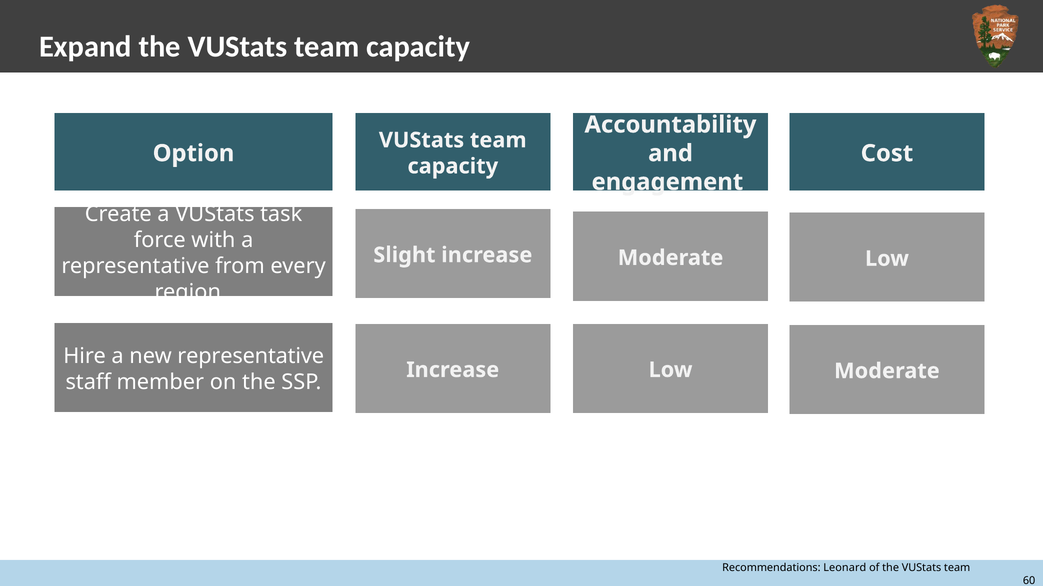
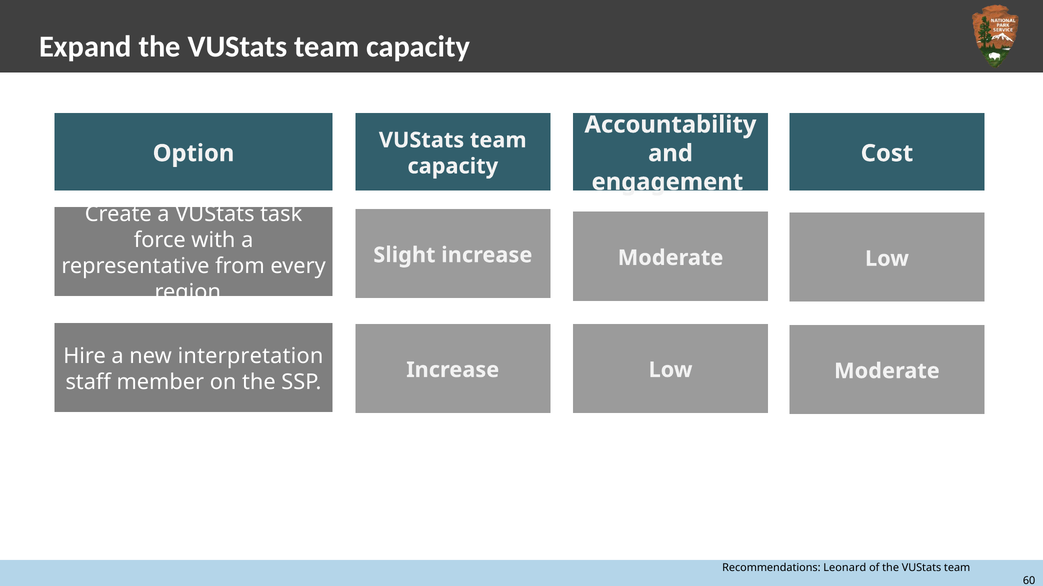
new representative: representative -> interpretation
